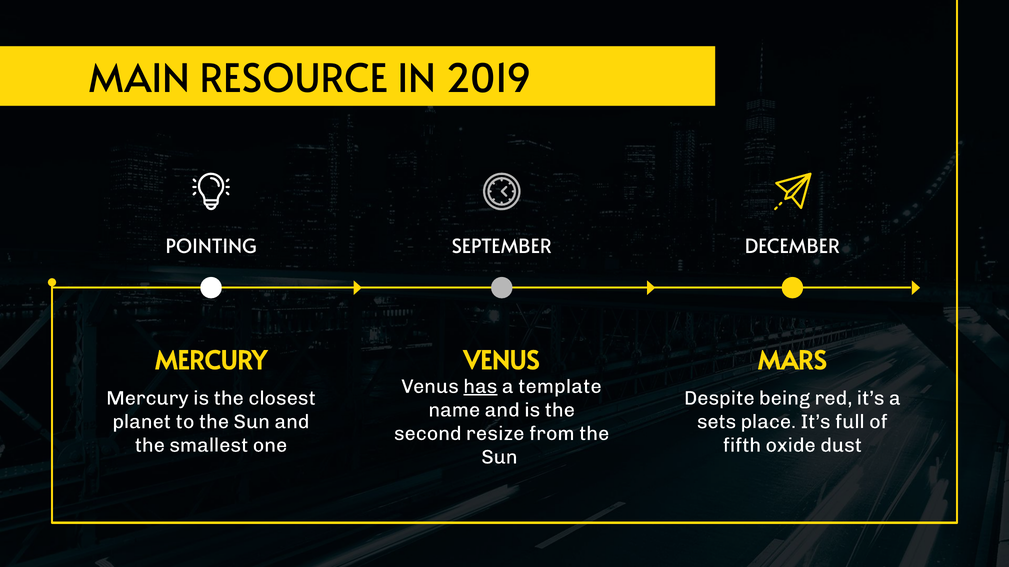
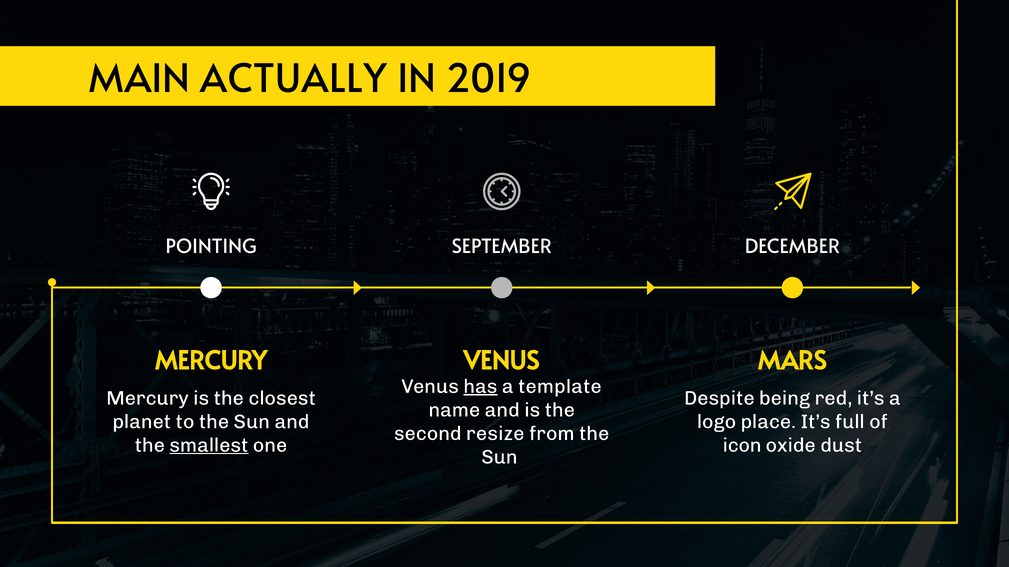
RESOURCE: RESOURCE -> ACTUALLY
sets: sets -> logo
smallest underline: none -> present
fifth: fifth -> icon
